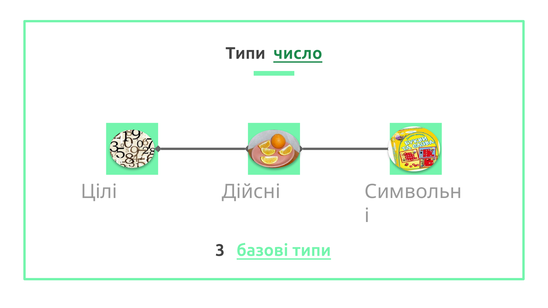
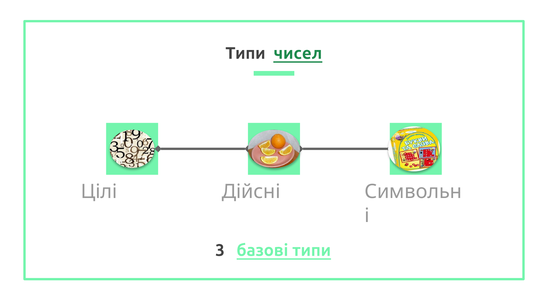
число: число -> чисел
